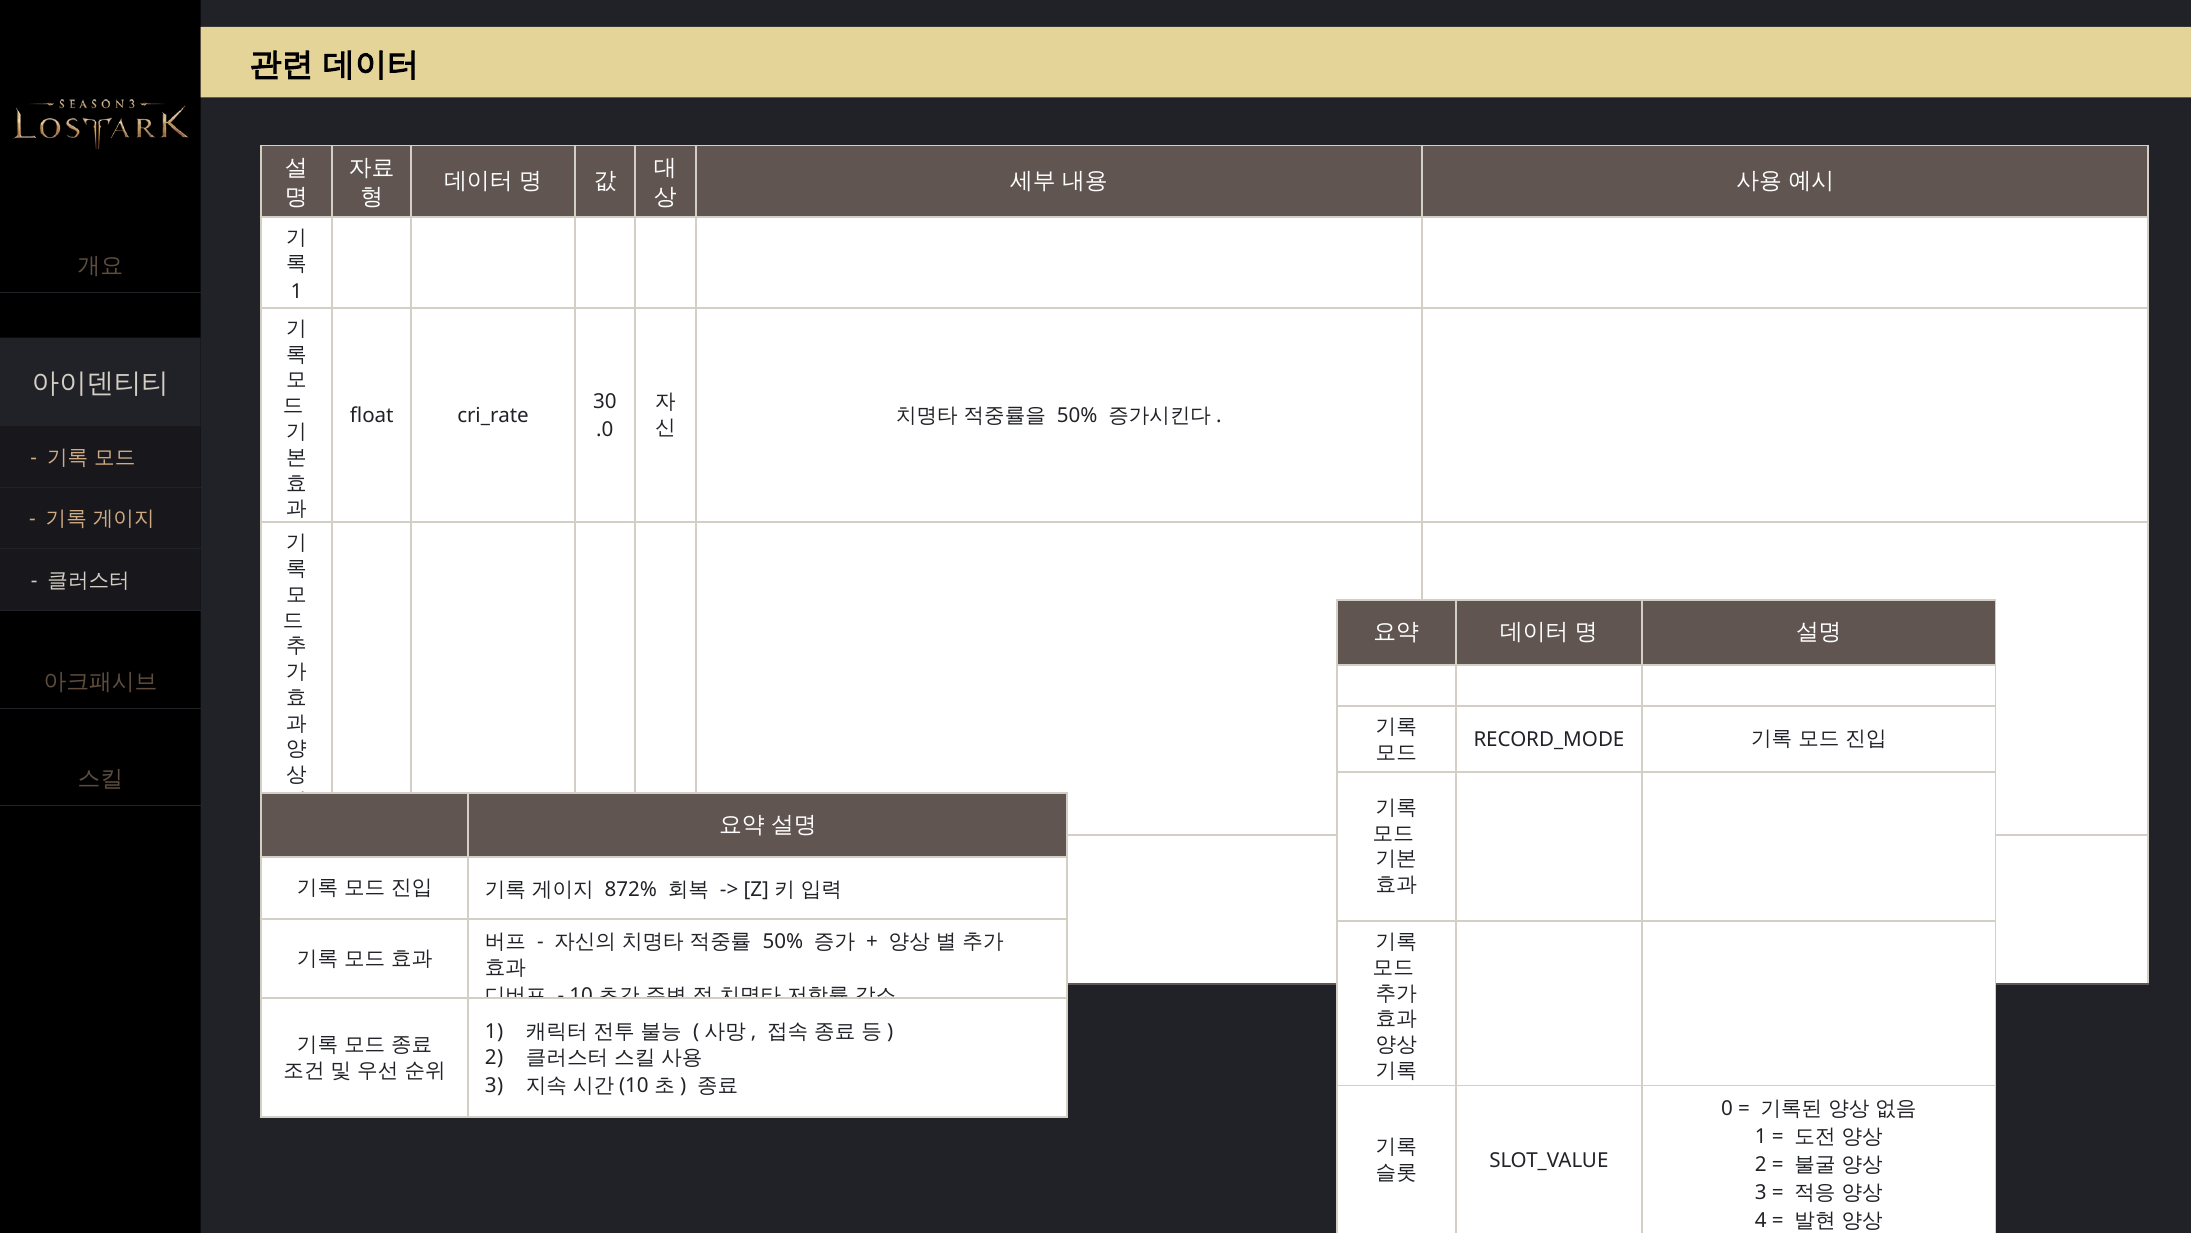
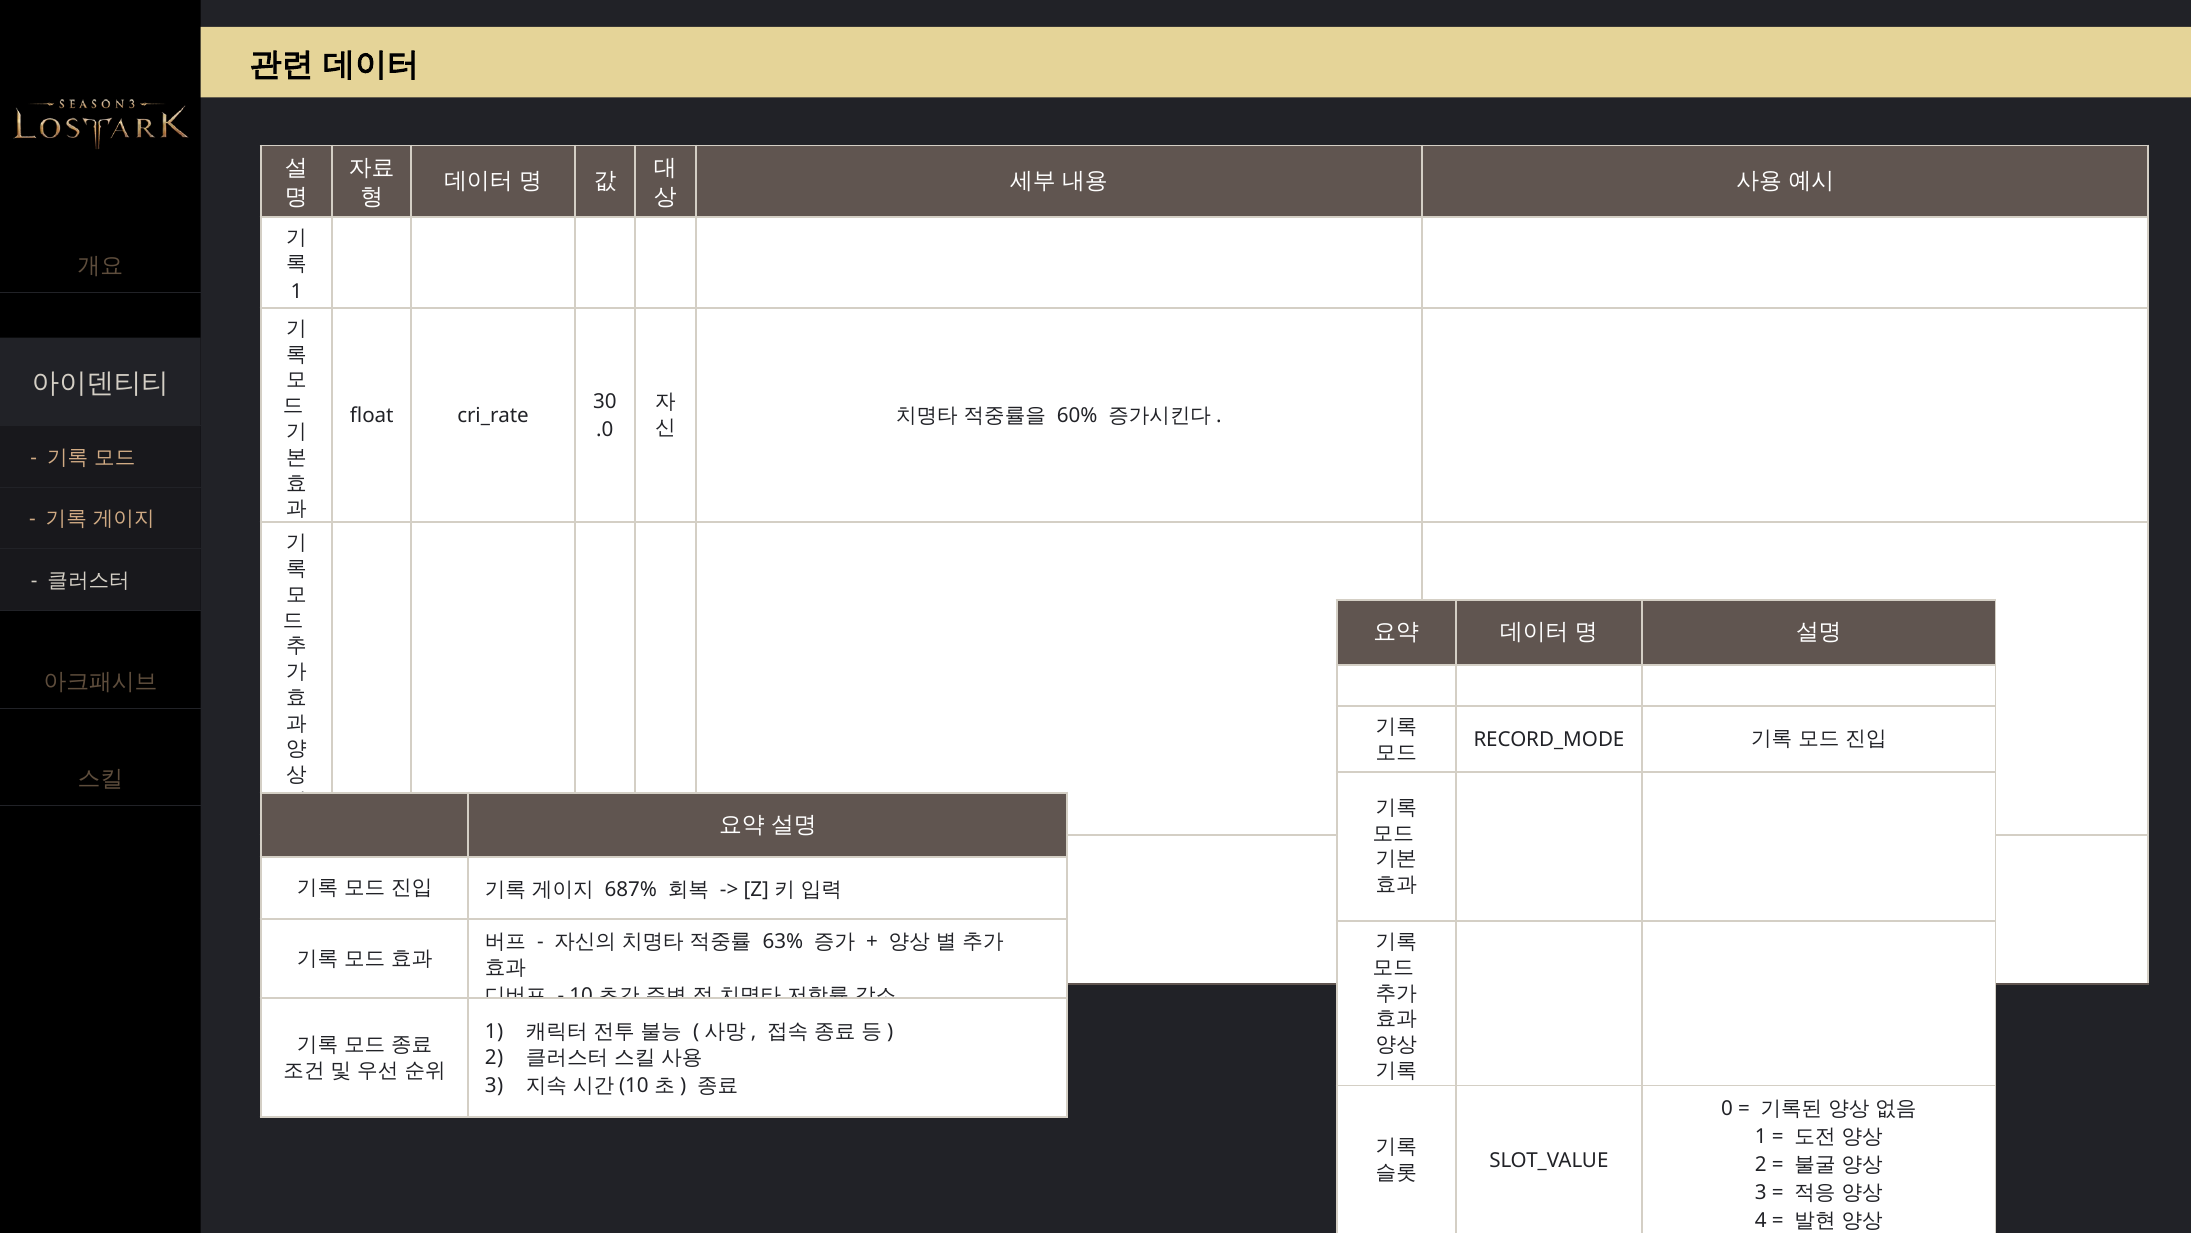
50% at (1077, 416): 50% -> 60%
872%: 872% -> 687%
50% at (783, 942): 50% -> 63%
